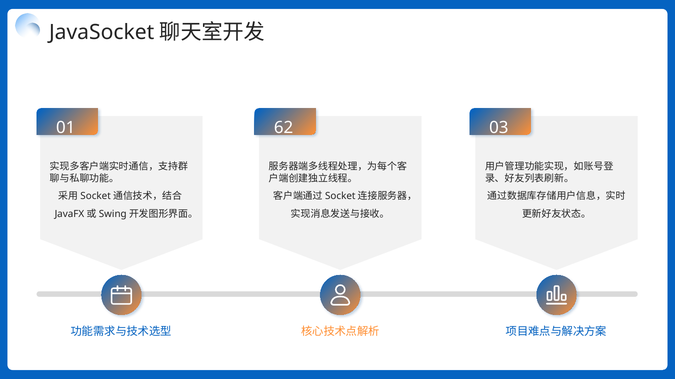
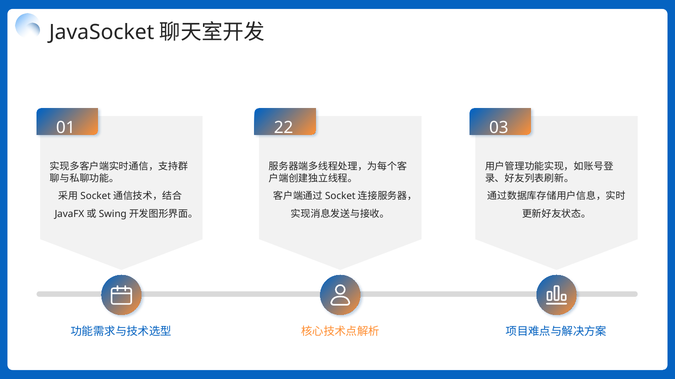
62: 62 -> 22
